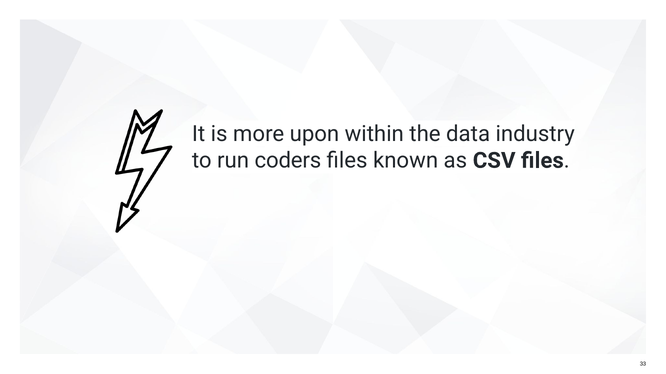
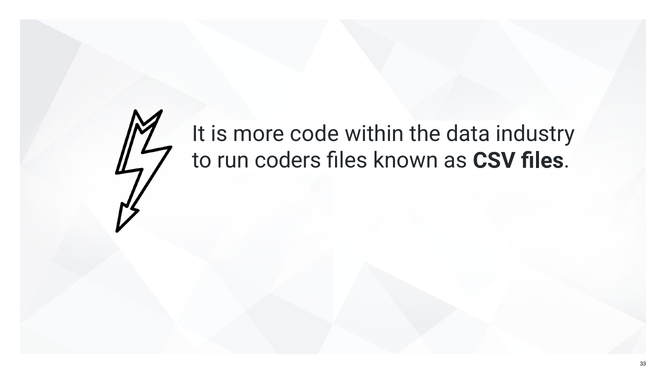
upon: upon -> code
